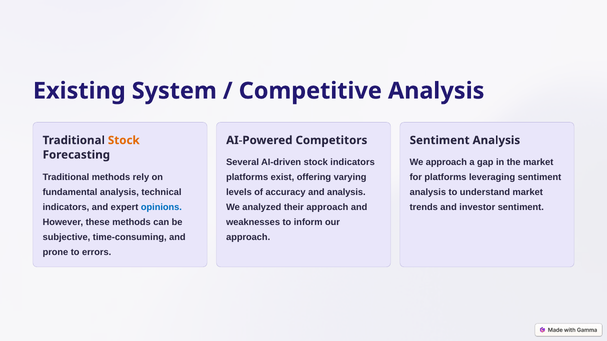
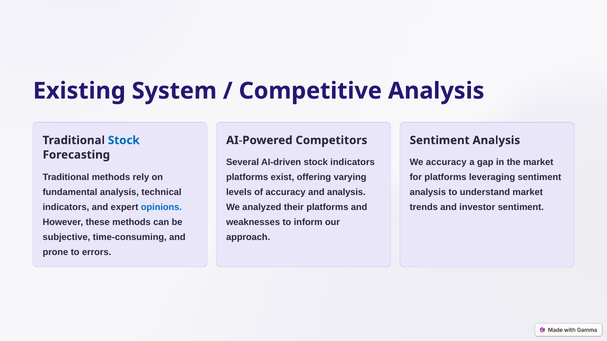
Stock at (124, 140) colour: orange -> blue
We approach: approach -> accuracy
their approach: approach -> platforms
